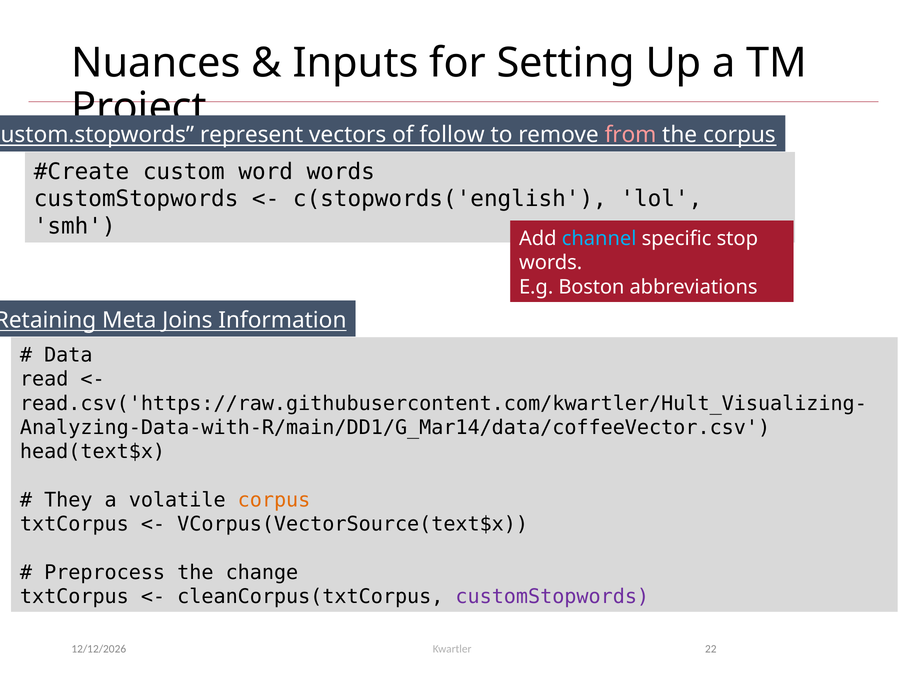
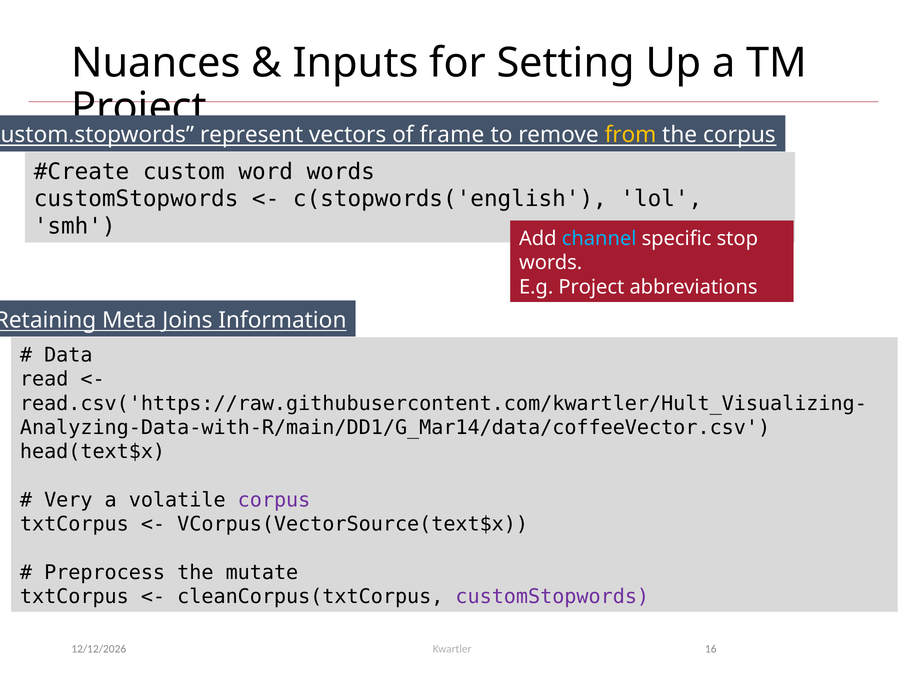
follow: follow -> frame
from colour: pink -> yellow
E.g Boston: Boston -> Project
They: They -> Very
corpus at (274, 500) colour: orange -> purple
change: change -> mutate
22: 22 -> 16
